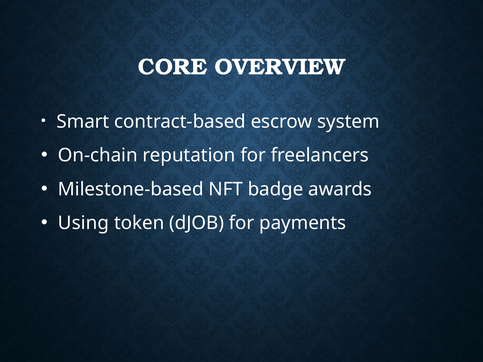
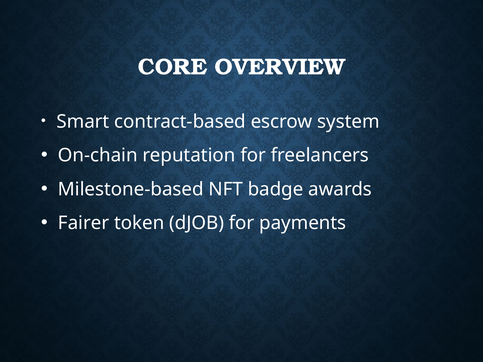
Using: Using -> Fairer
